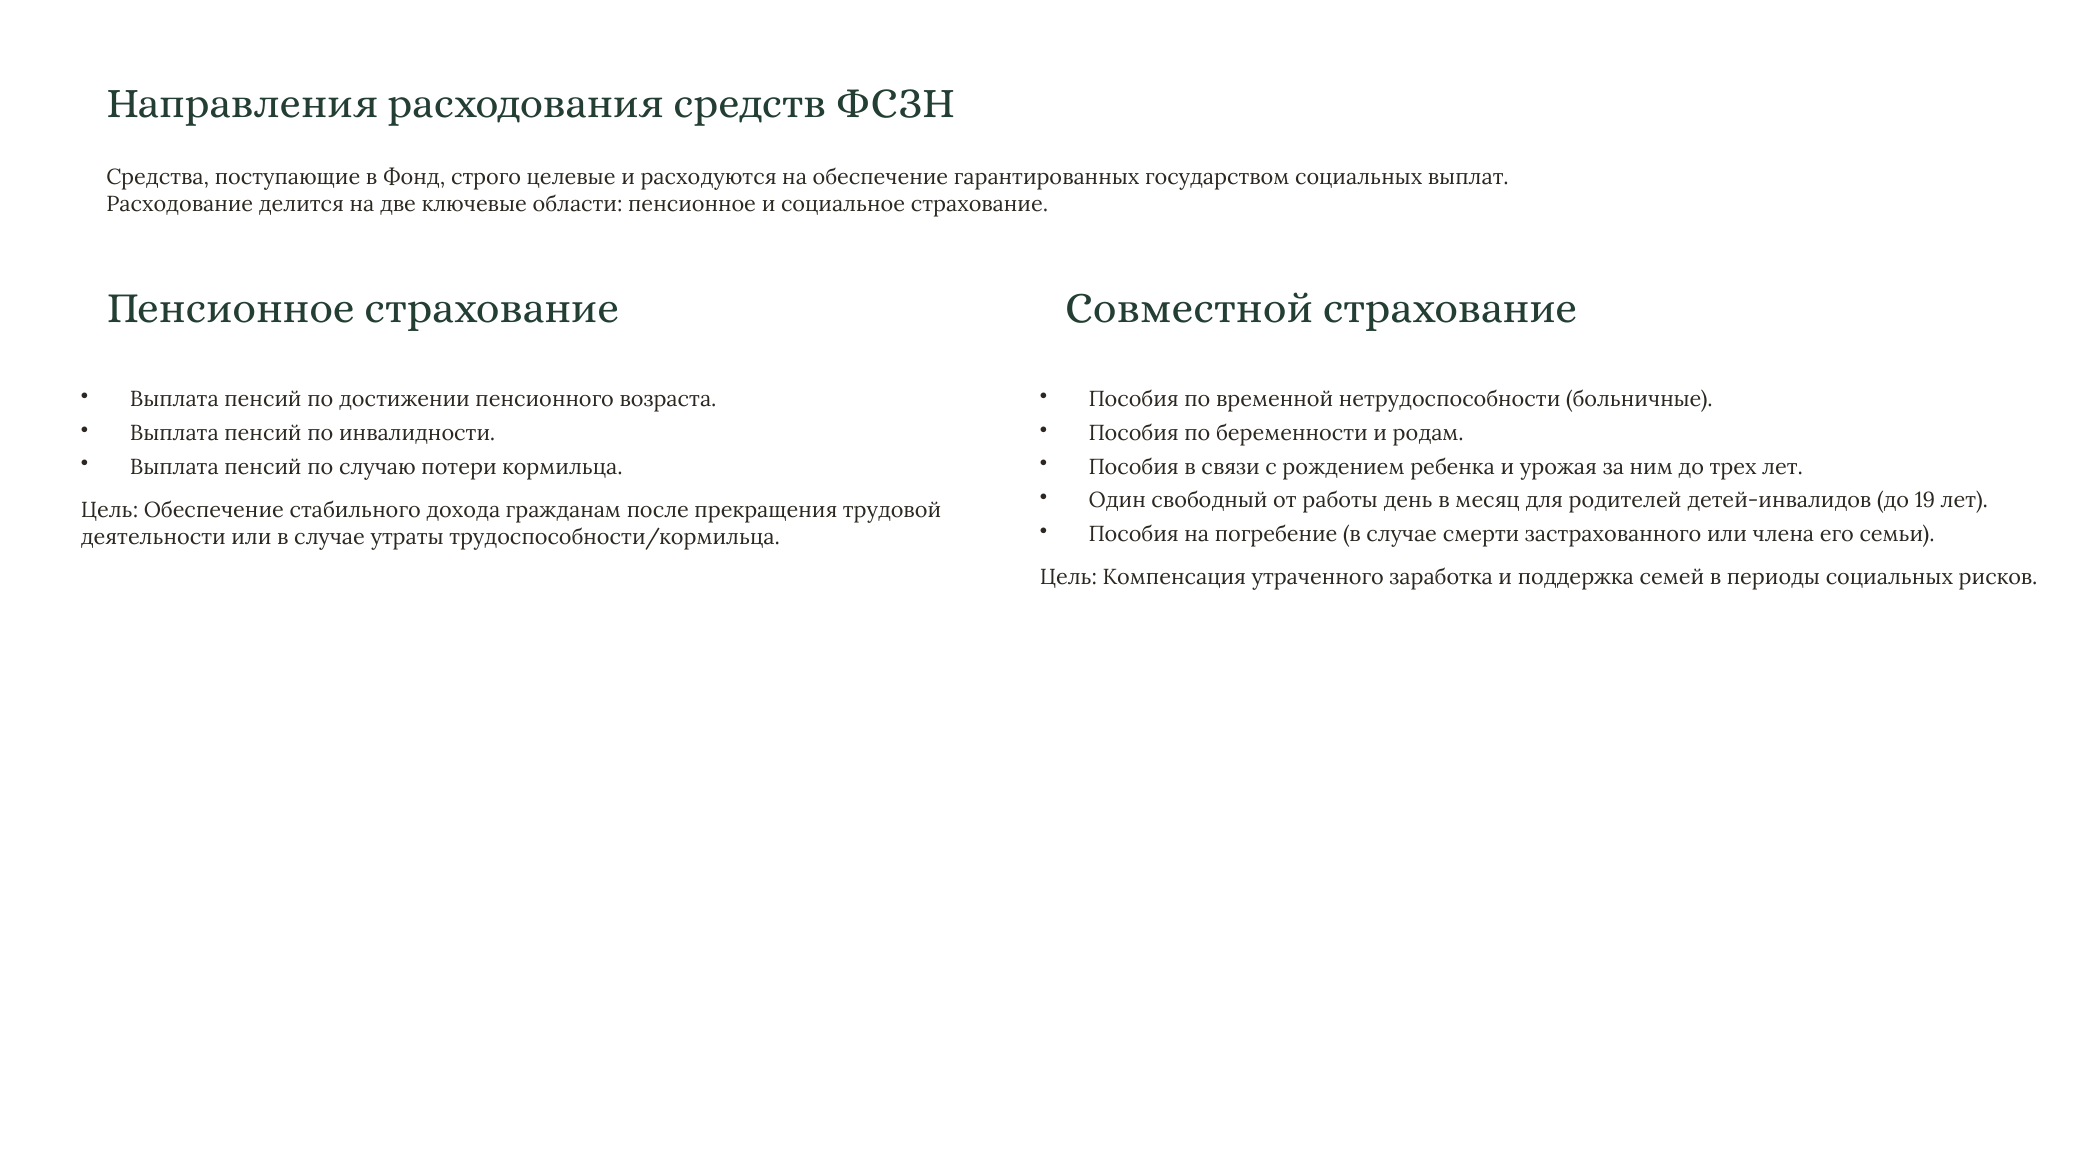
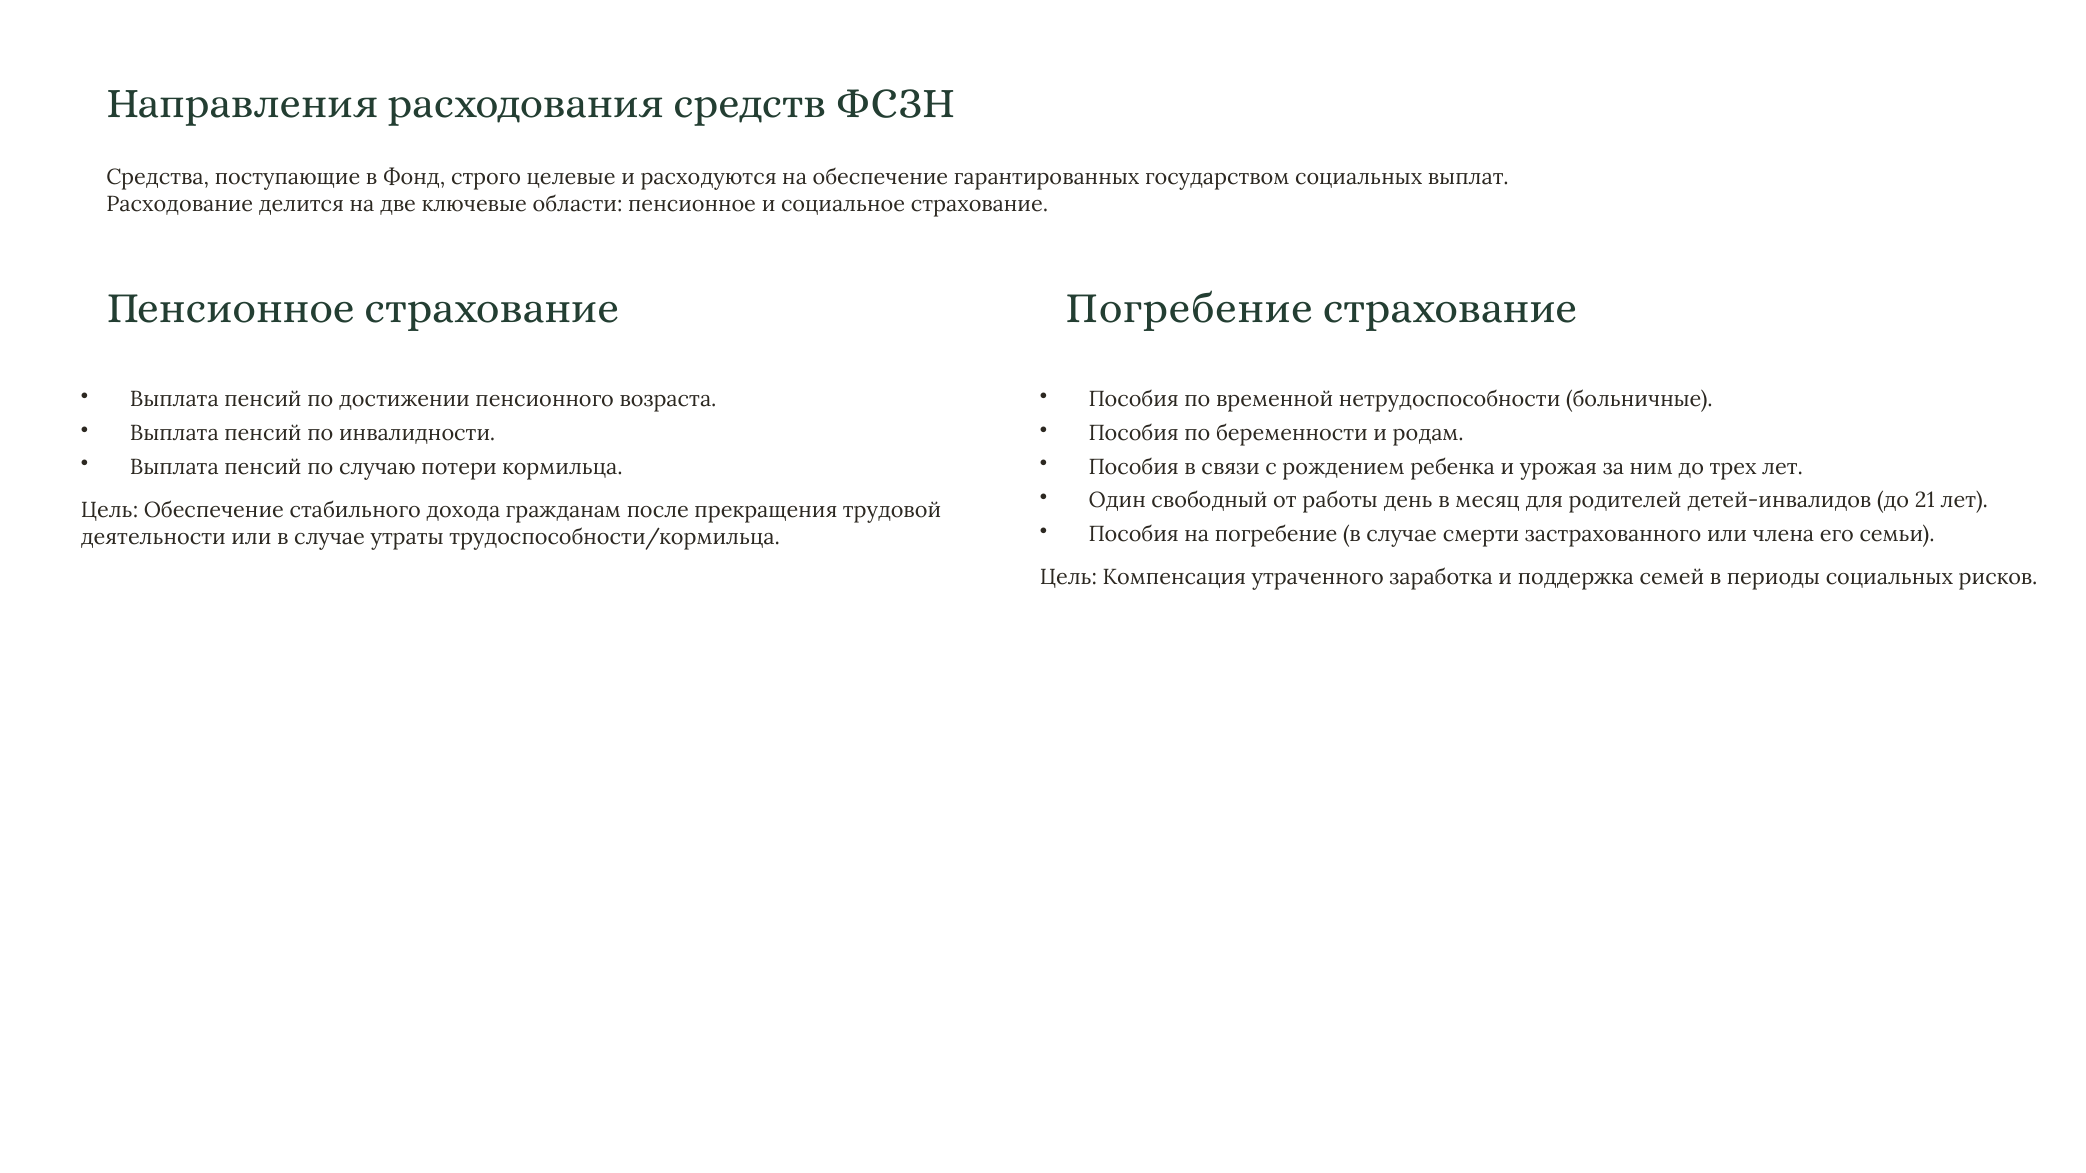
Совместной at (1189, 308): Совместной -> Погребение
19: 19 -> 21
